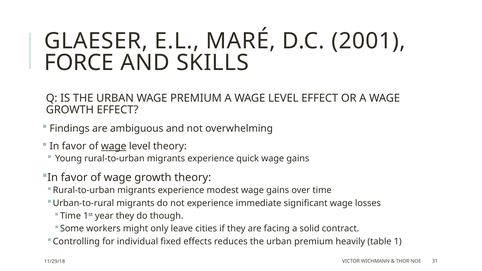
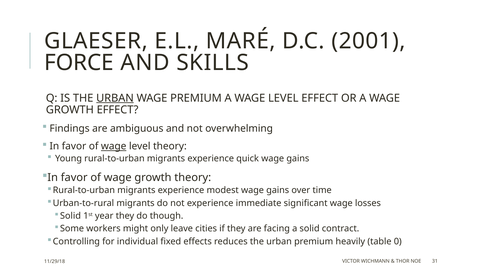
URBAN at (115, 98) underline: none -> present
Time at (70, 216): Time -> Solid
1: 1 -> 0
